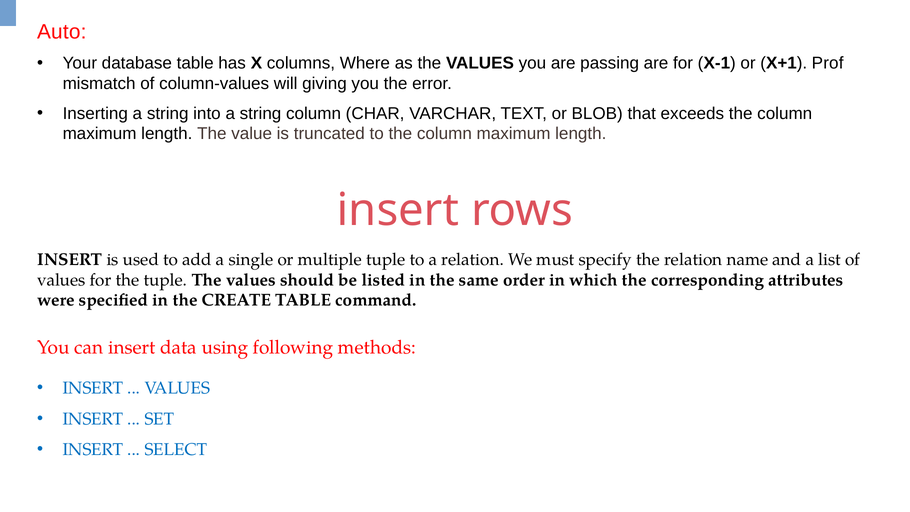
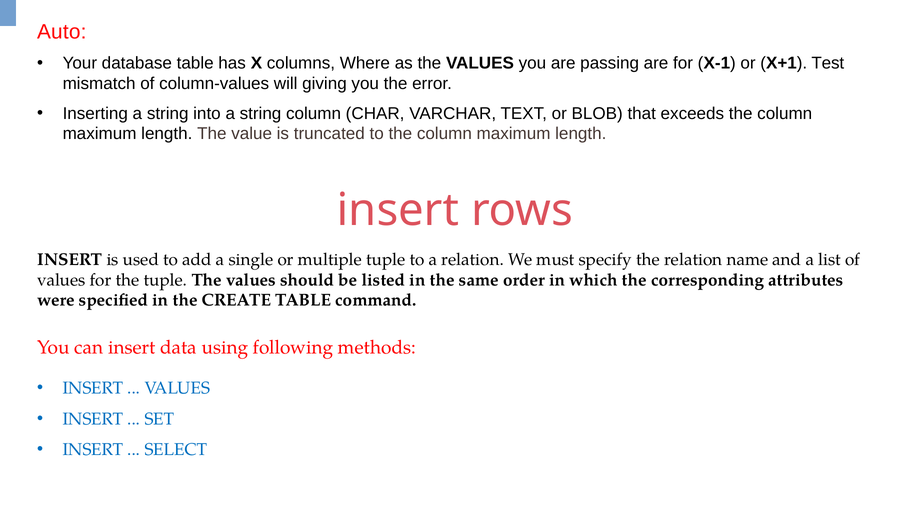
Prof: Prof -> Test
